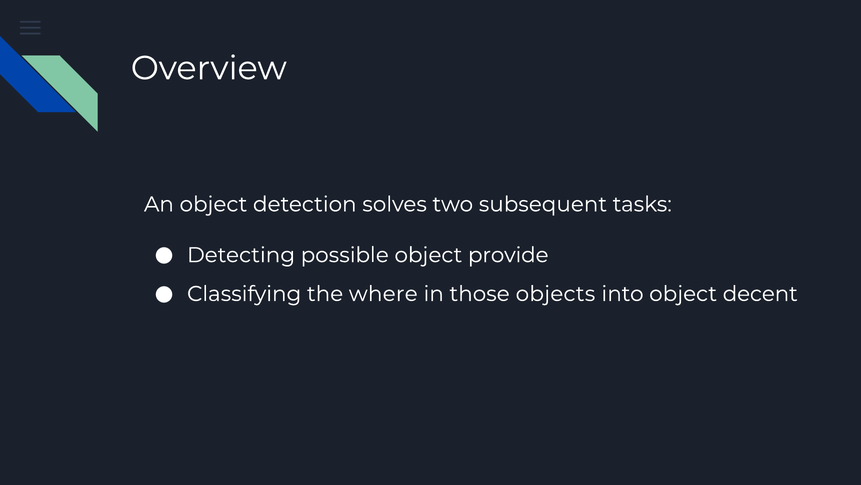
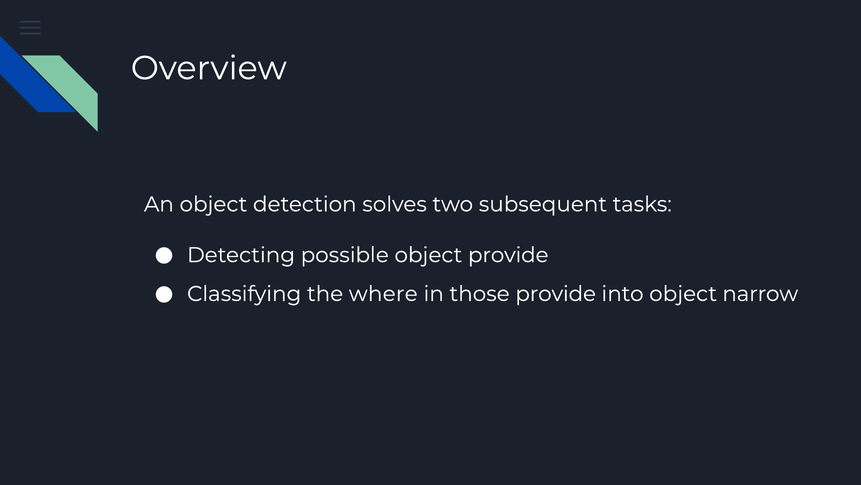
those objects: objects -> provide
decent: decent -> narrow
